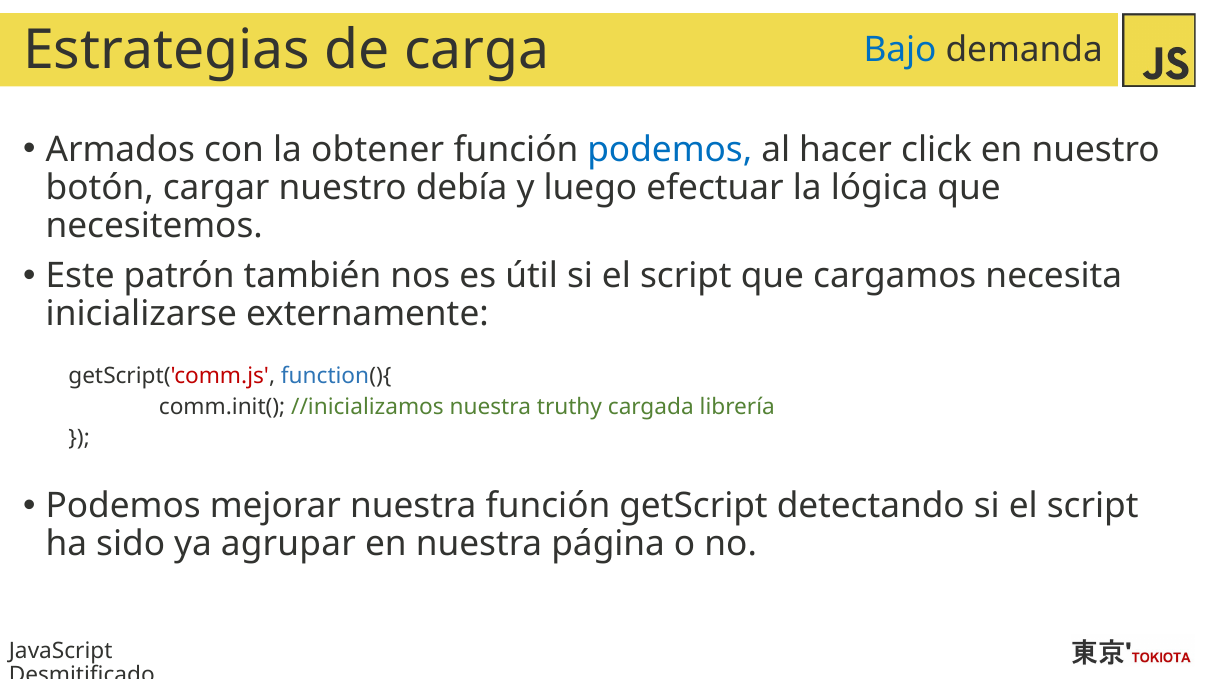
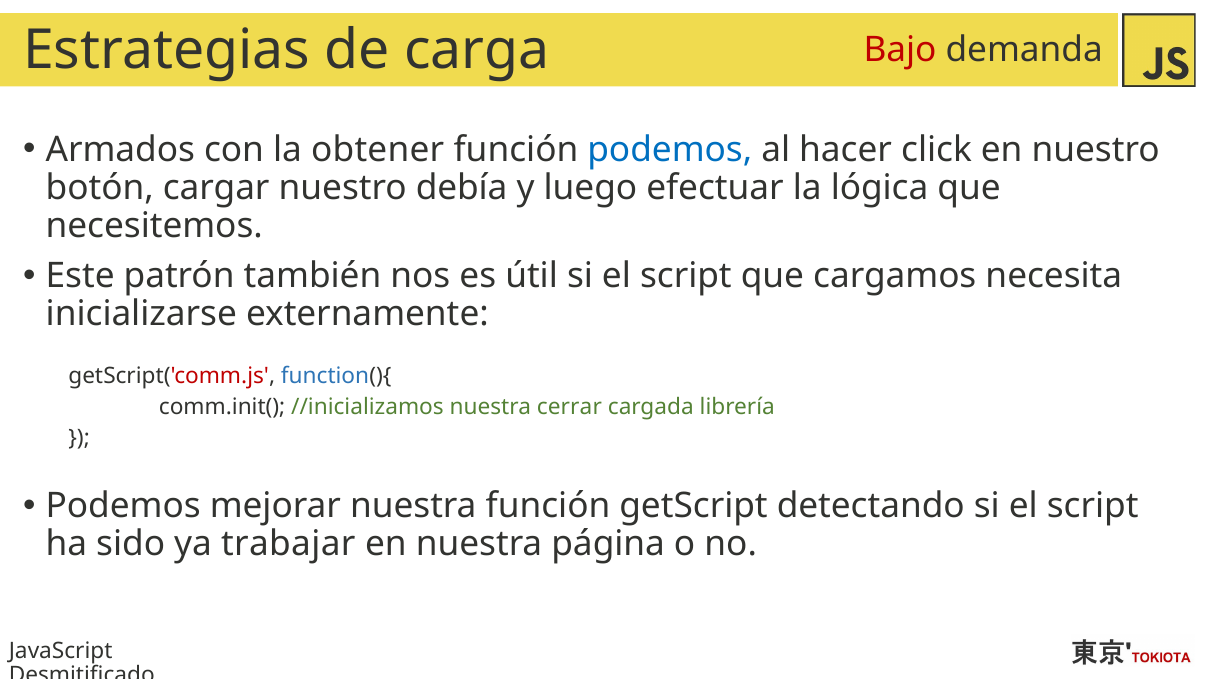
Bajo colour: blue -> red
truthy: truthy -> cerrar
agrupar: agrupar -> trabajar
